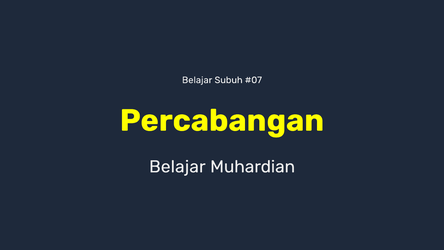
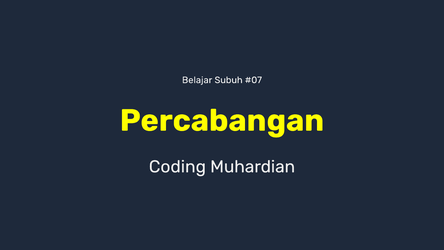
Belajar at (177, 167): Belajar -> Coding
